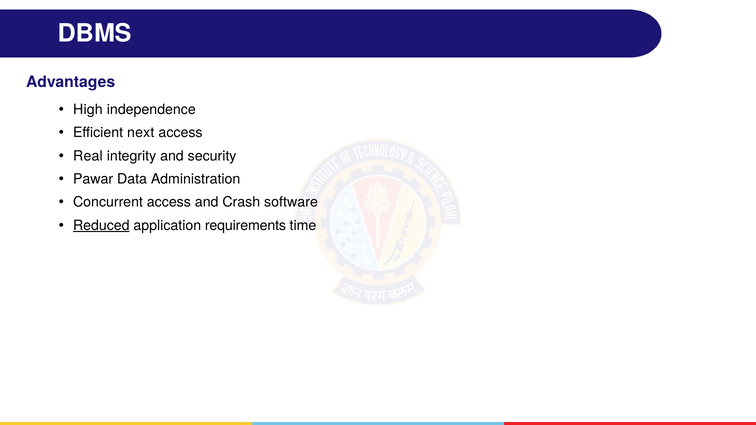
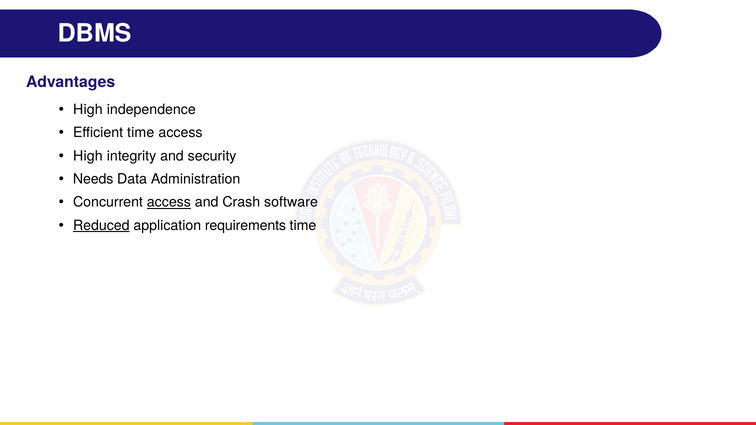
Efficient next: next -> time
Real at (88, 156): Real -> High
Pawar: Pawar -> Needs
access at (169, 202) underline: none -> present
